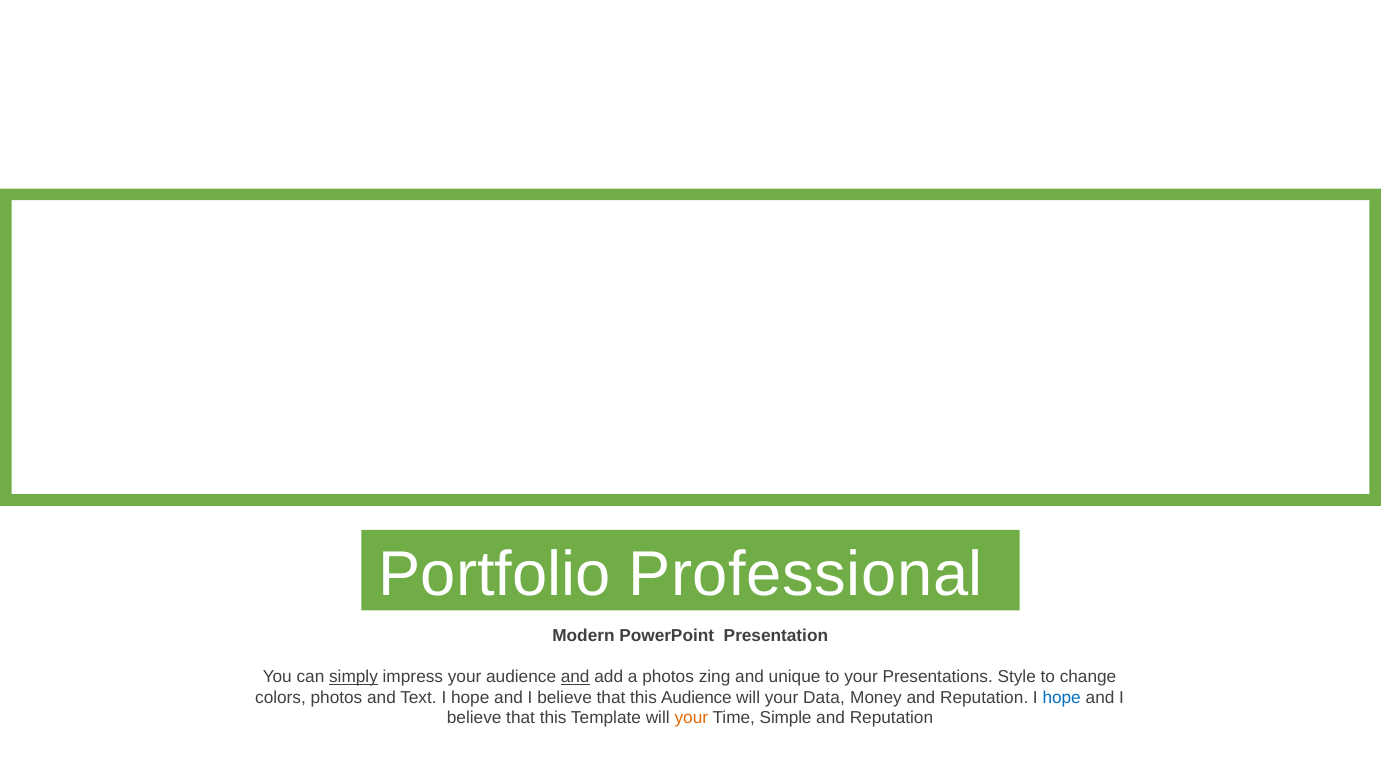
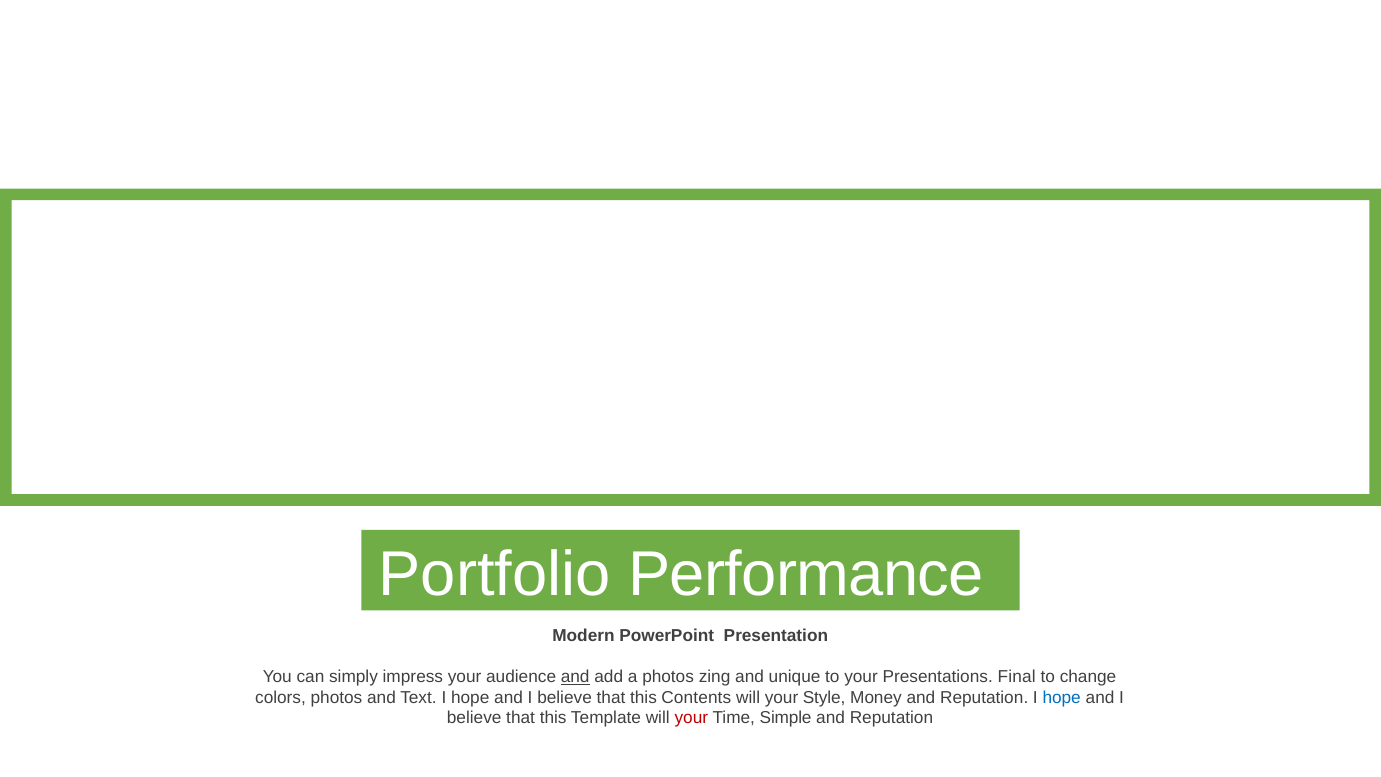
Professional: Professional -> Performance
simply underline: present -> none
Style: Style -> Final
this Audience: Audience -> Contents
Data: Data -> Style
your at (691, 718) colour: orange -> red
